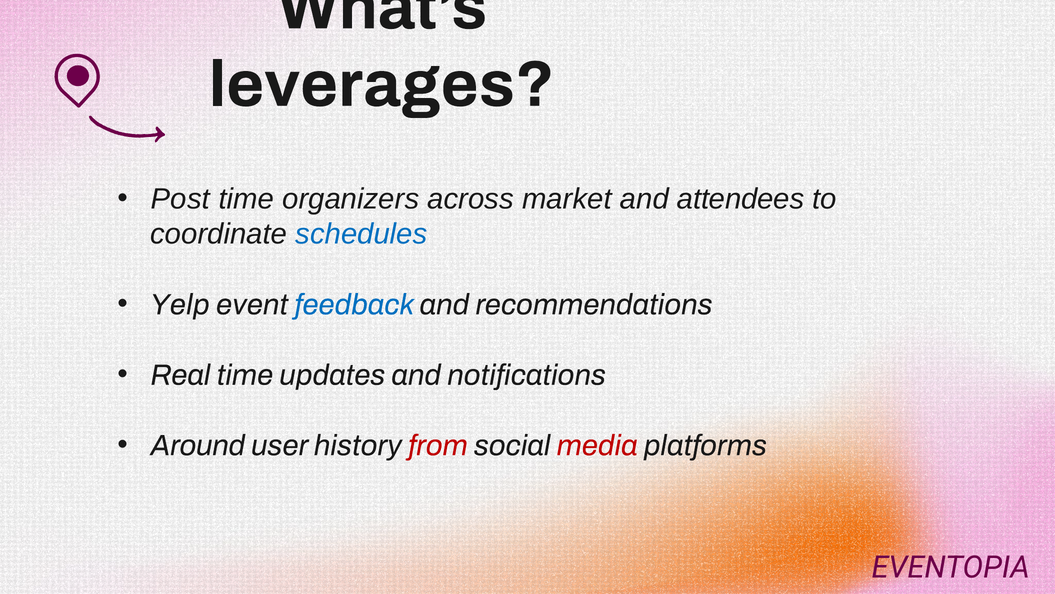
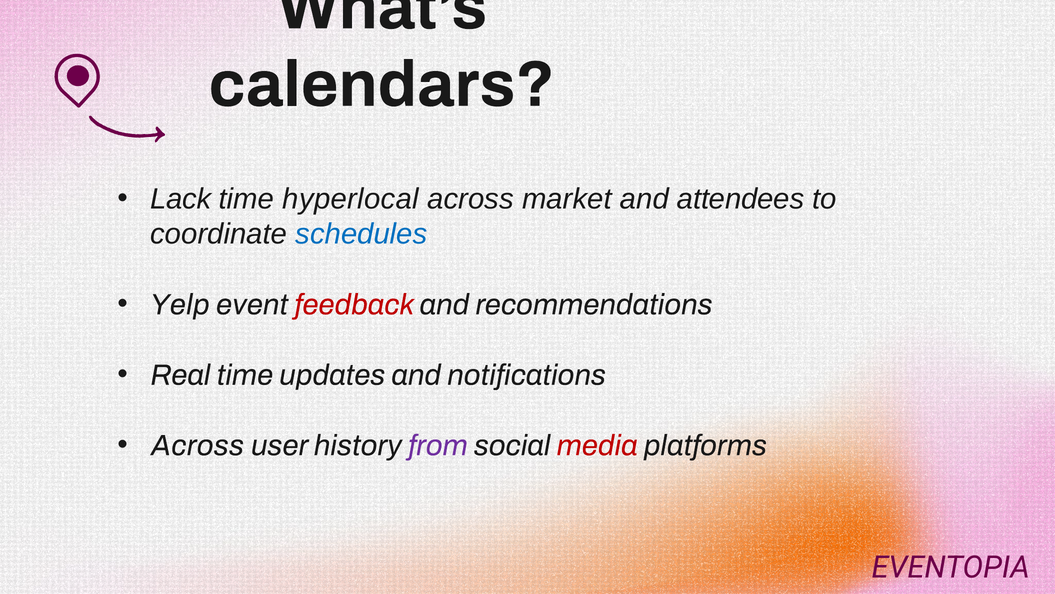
leverages: leverages -> calendars
Post: Post -> Lack
organizers: organizers -> hyperlocal
feedback colour: blue -> red
Around at (198, 445): Around -> Across
from colour: red -> purple
